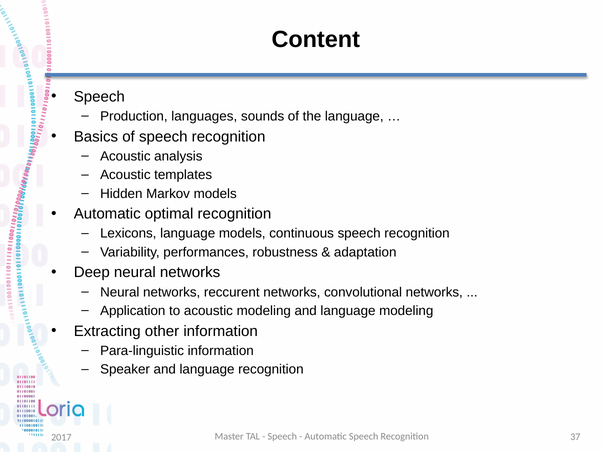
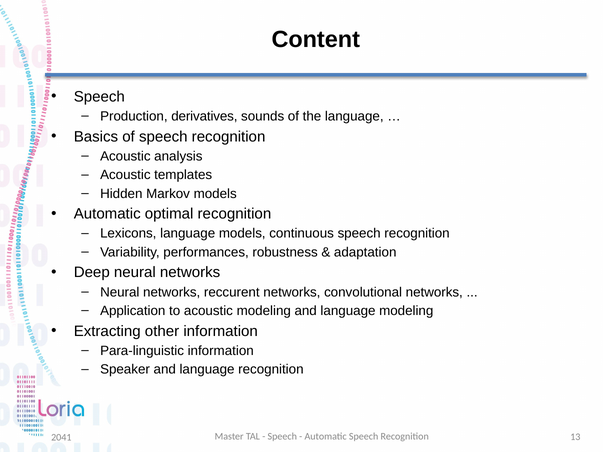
languages: languages -> derivatives
37: 37 -> 13
2017: 2017 -> 2041
